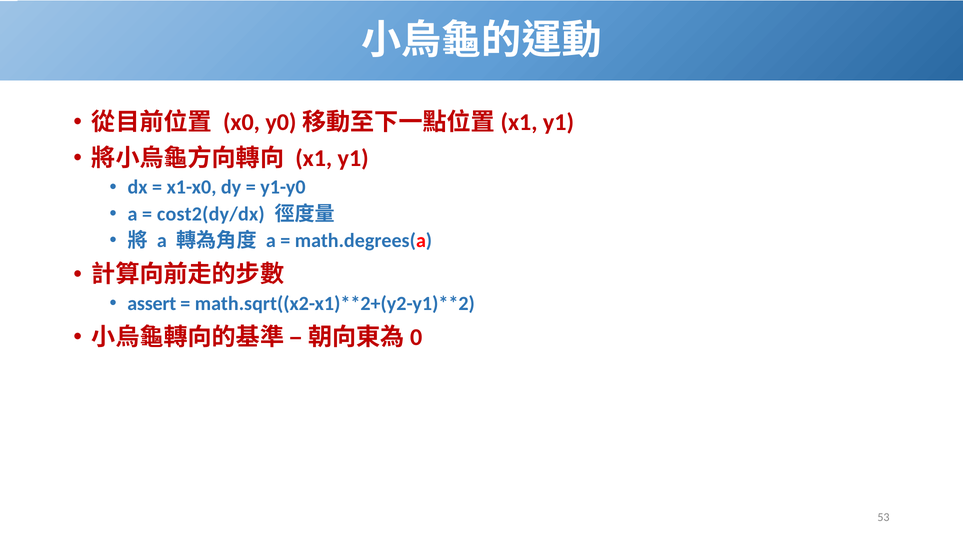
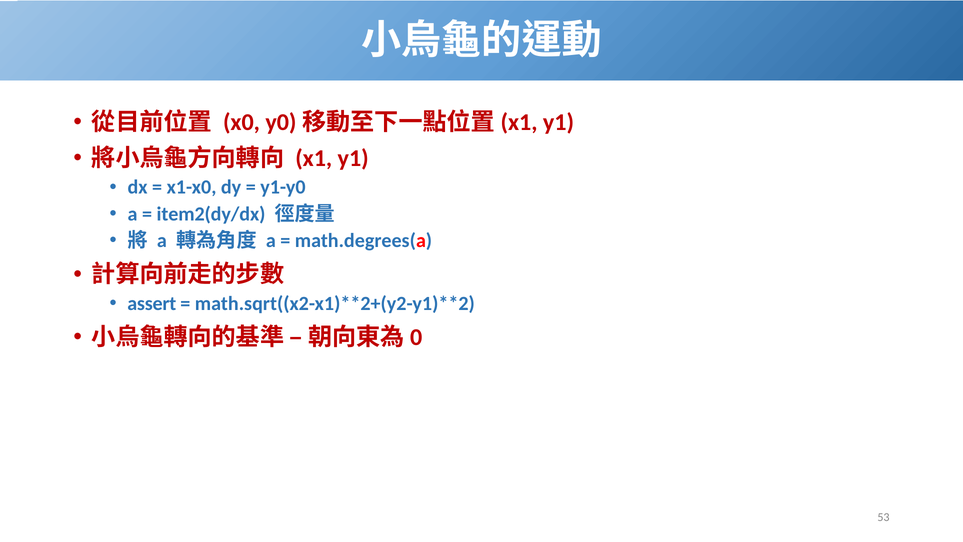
cost2(dy/dx: cost2(dy/dx -> item2(dy/dx
